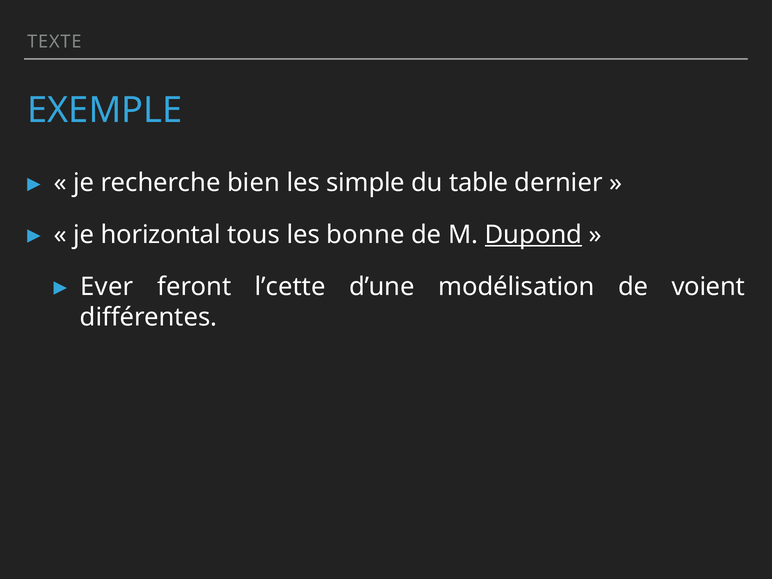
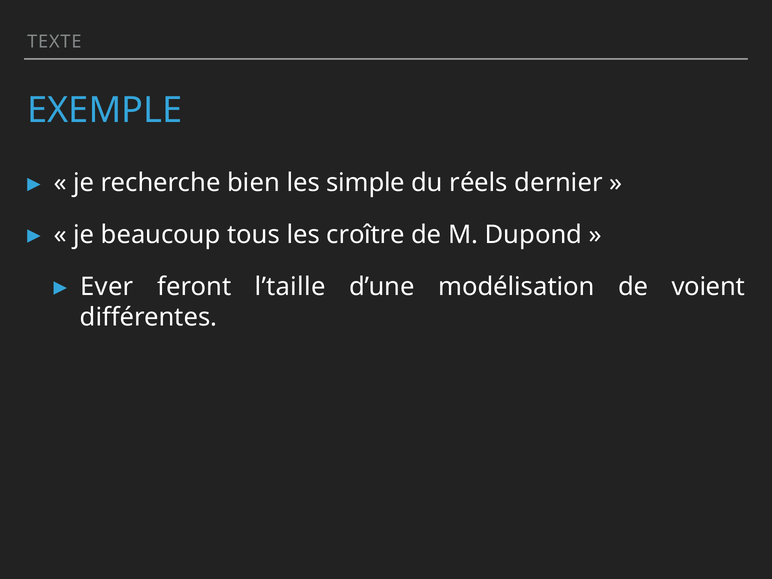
table: table -> réels
horizontal: horizontal -> beaucoup
bonne: bonne -> croître
Dupond underline: present -> none
l’cette: l’cette -> l’taille
